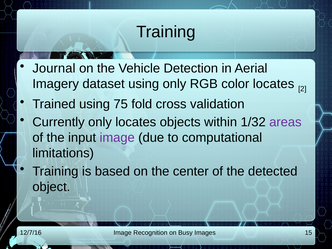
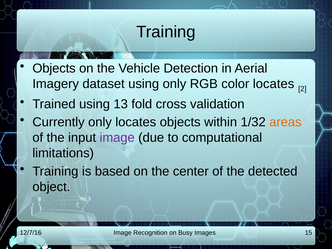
Journal at (54, 68): Journal -> Objects
75: 75 -> 13
areas colour: purple -> orange
